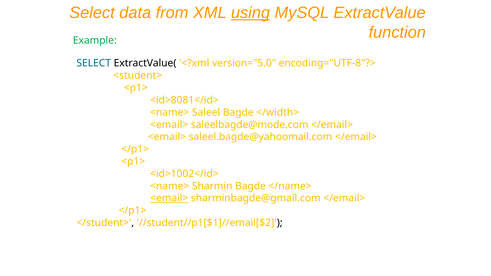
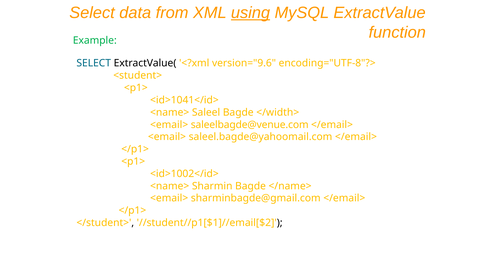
version="5.0: version="5.0 -> version="9.6
<id>8081</id>: <id>8081</id> -> <id>1041</id>
saleelbagde@mode.com: saleelbagde@mode.com -> saleelbagde@venue.com
<email> at (169, 198) underline: present -> none
